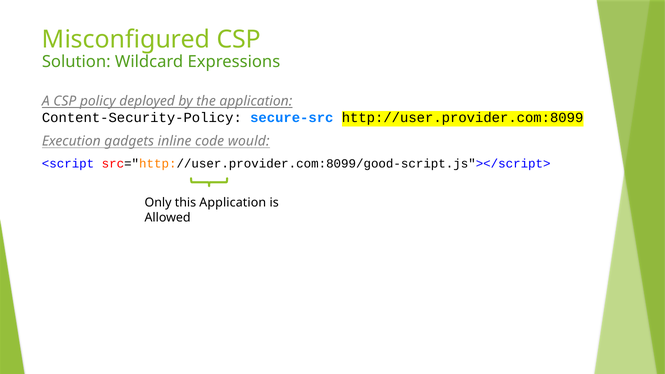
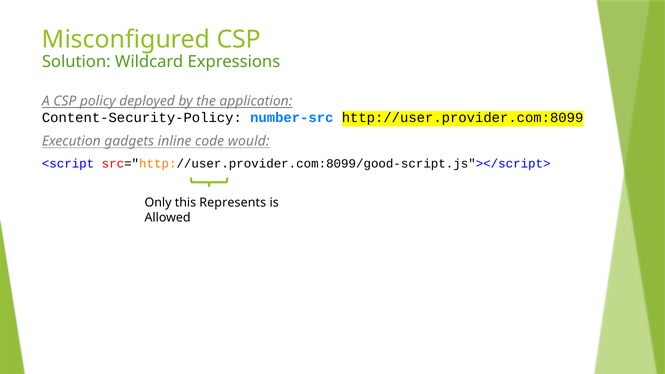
secure-src: secure-src -> number-src
this Application: Application -> Represents
